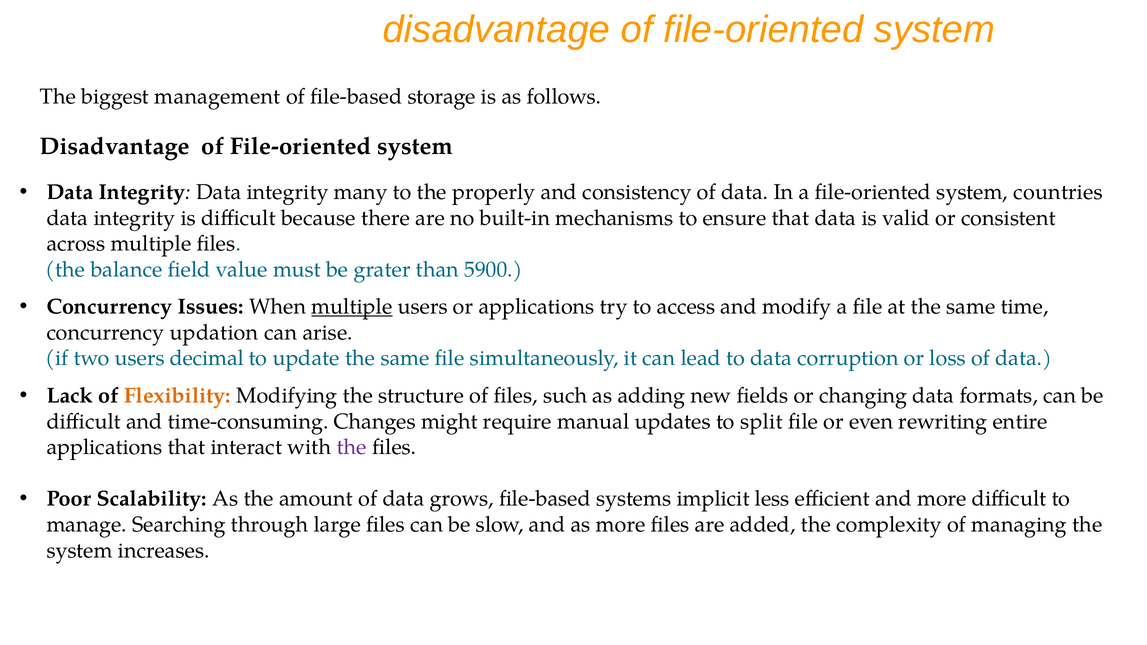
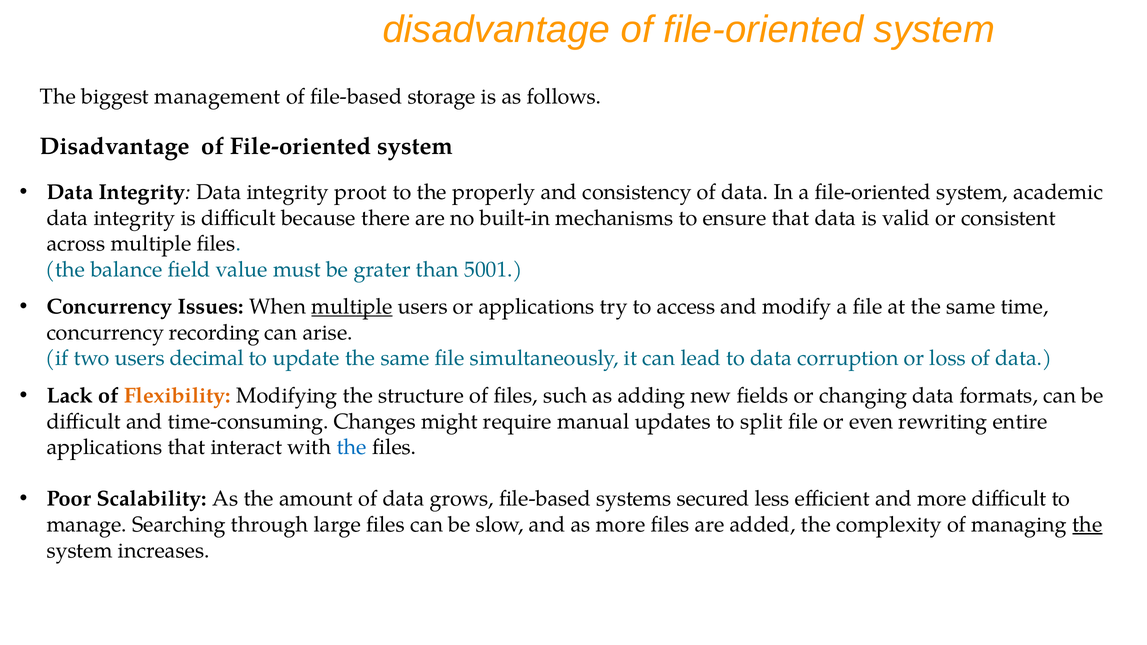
many: many -> proot
countries: countries -> academic
5900: 5900 -> 5001
updation: updation -> recording
the at (352, 447) colour: purple -> blue
implicit: implicit -> secured
the at (1087, 525) underline: none -> present
